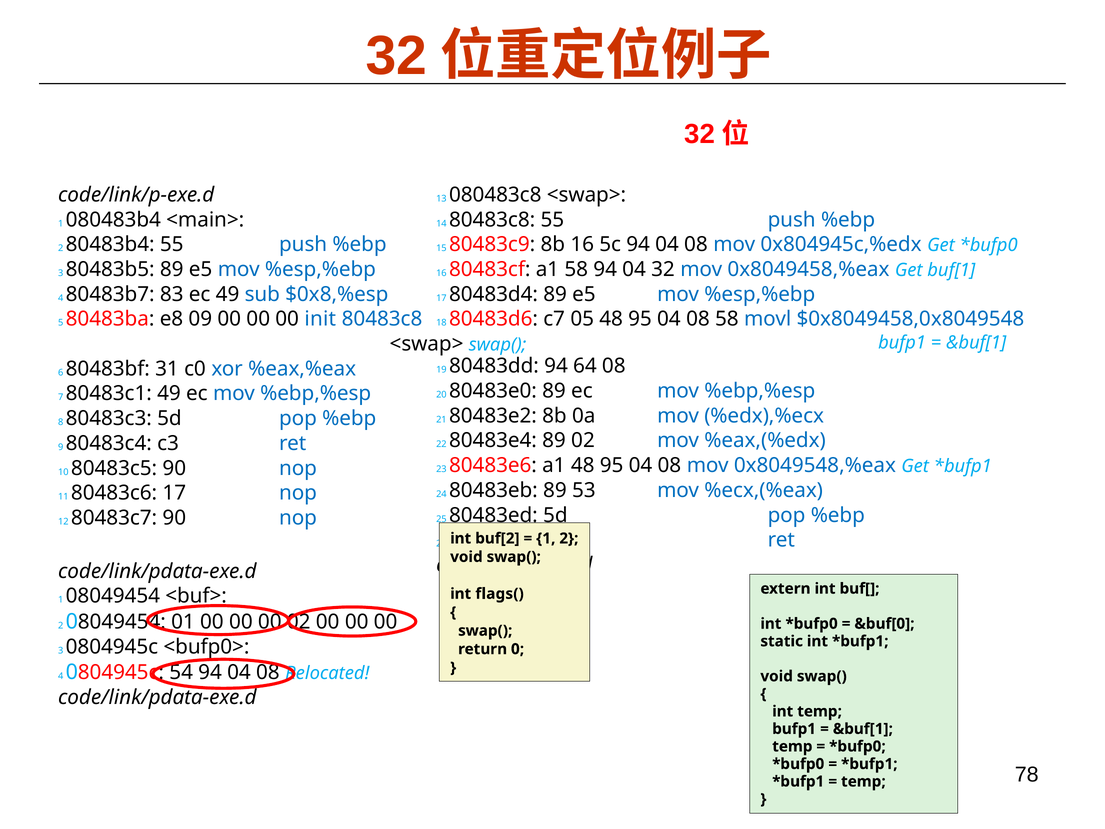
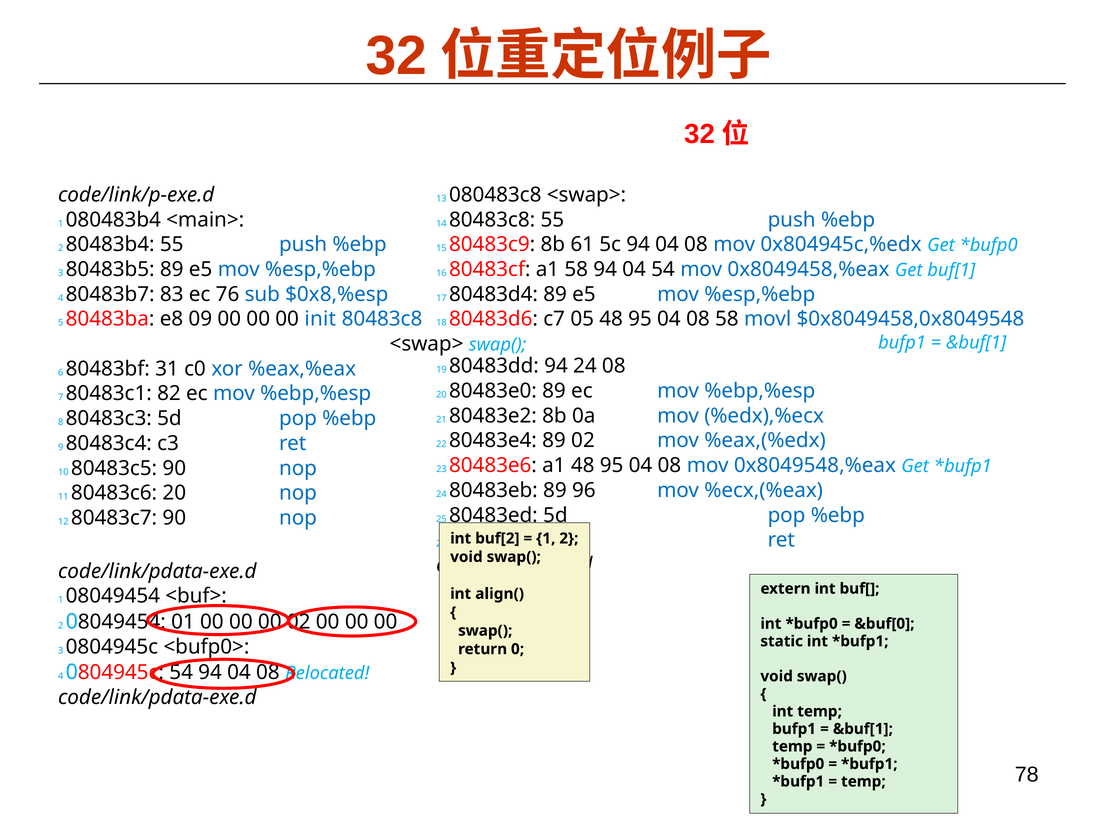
8b 16: 16 -> 61
04 32: 32 -> 54
ec 49: 49 -> 76
94 64: 64 -> 24
80483c1 49: 49 -> 82
53: 53 -> 96
80483c6 17: 17 -> 20
flags(: flags( -> align(
